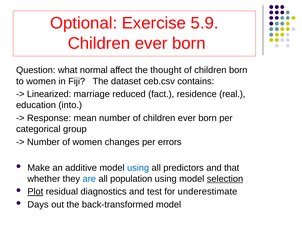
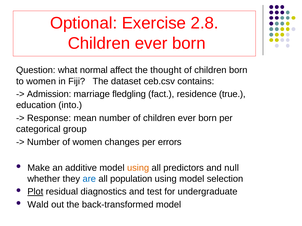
5.9: 5.9 -> 2.8
Linearized: Linearized -> Admission
reduced: reduced -> fledgling
real: real -> true
using at (138, 168) colour: blue -> orange
that: that -> null
selection underline: present -> none
underestimate: underestimate -> undergraduate
Days: Days -> Wald
